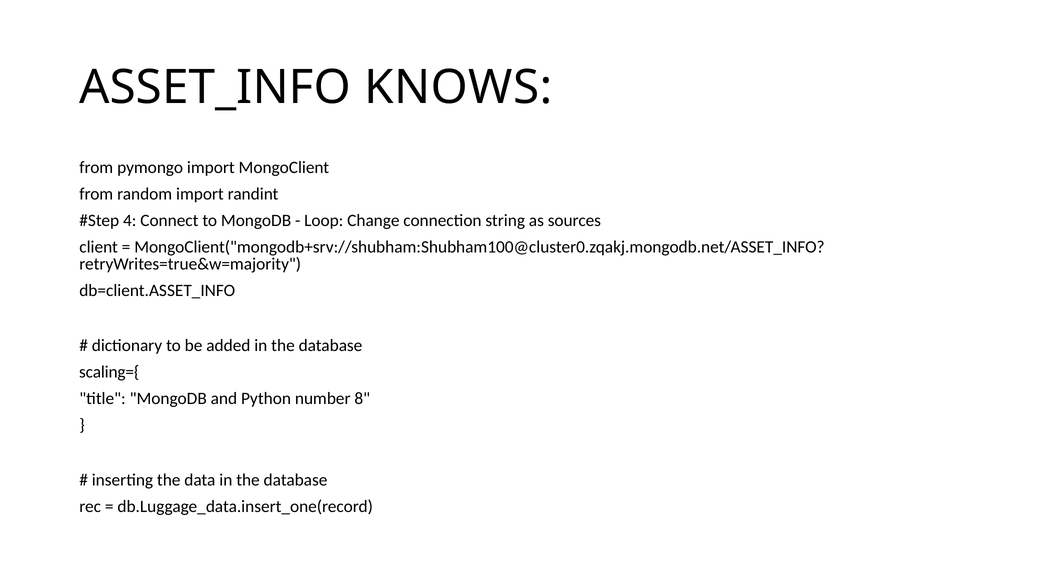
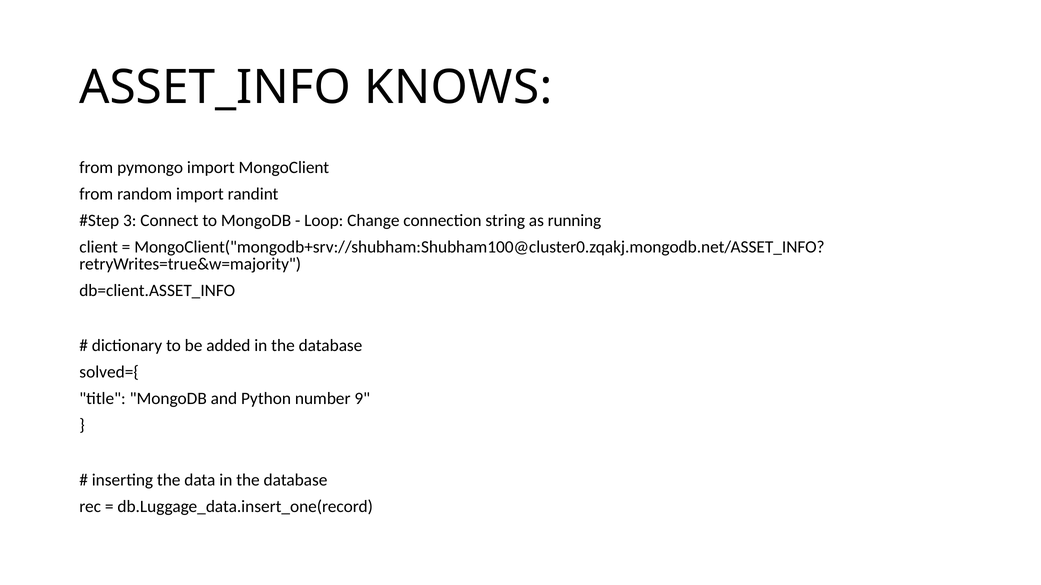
4: 4 -> 3
sources: sources -> running
scaling={: scaling={ -> solved={
8: 8 -> 9
